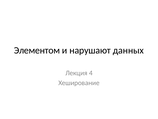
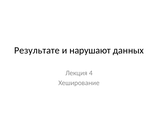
Элементом: Элементом -> Результате
